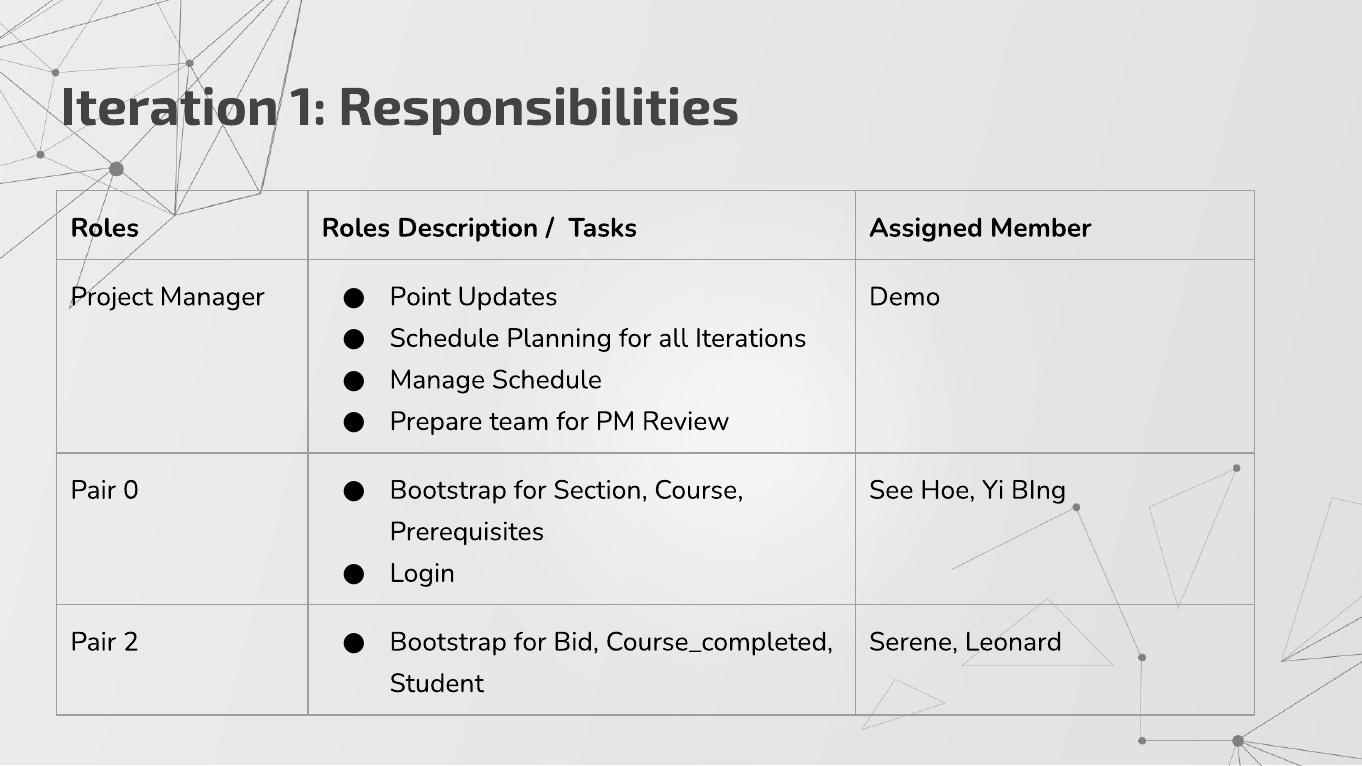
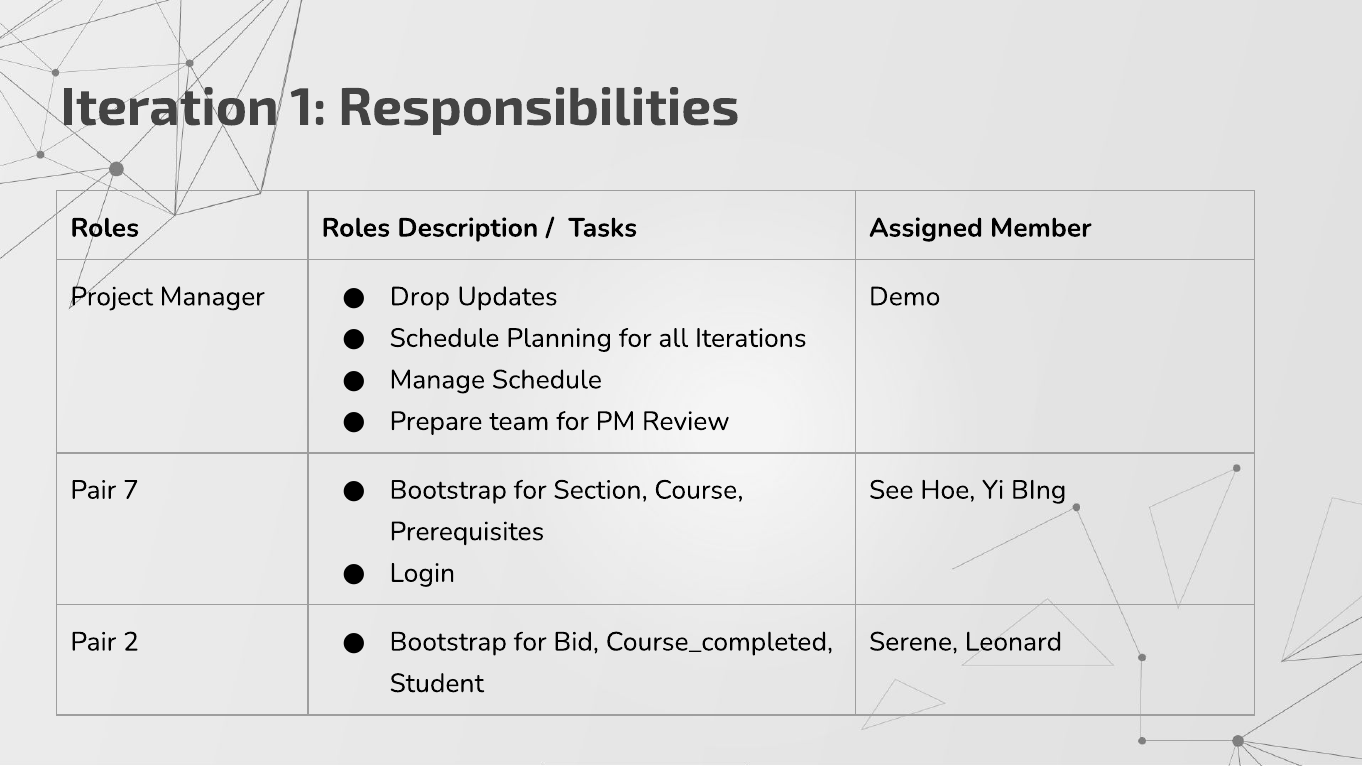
Point: Point -> Drop
0: 0 -> 7
